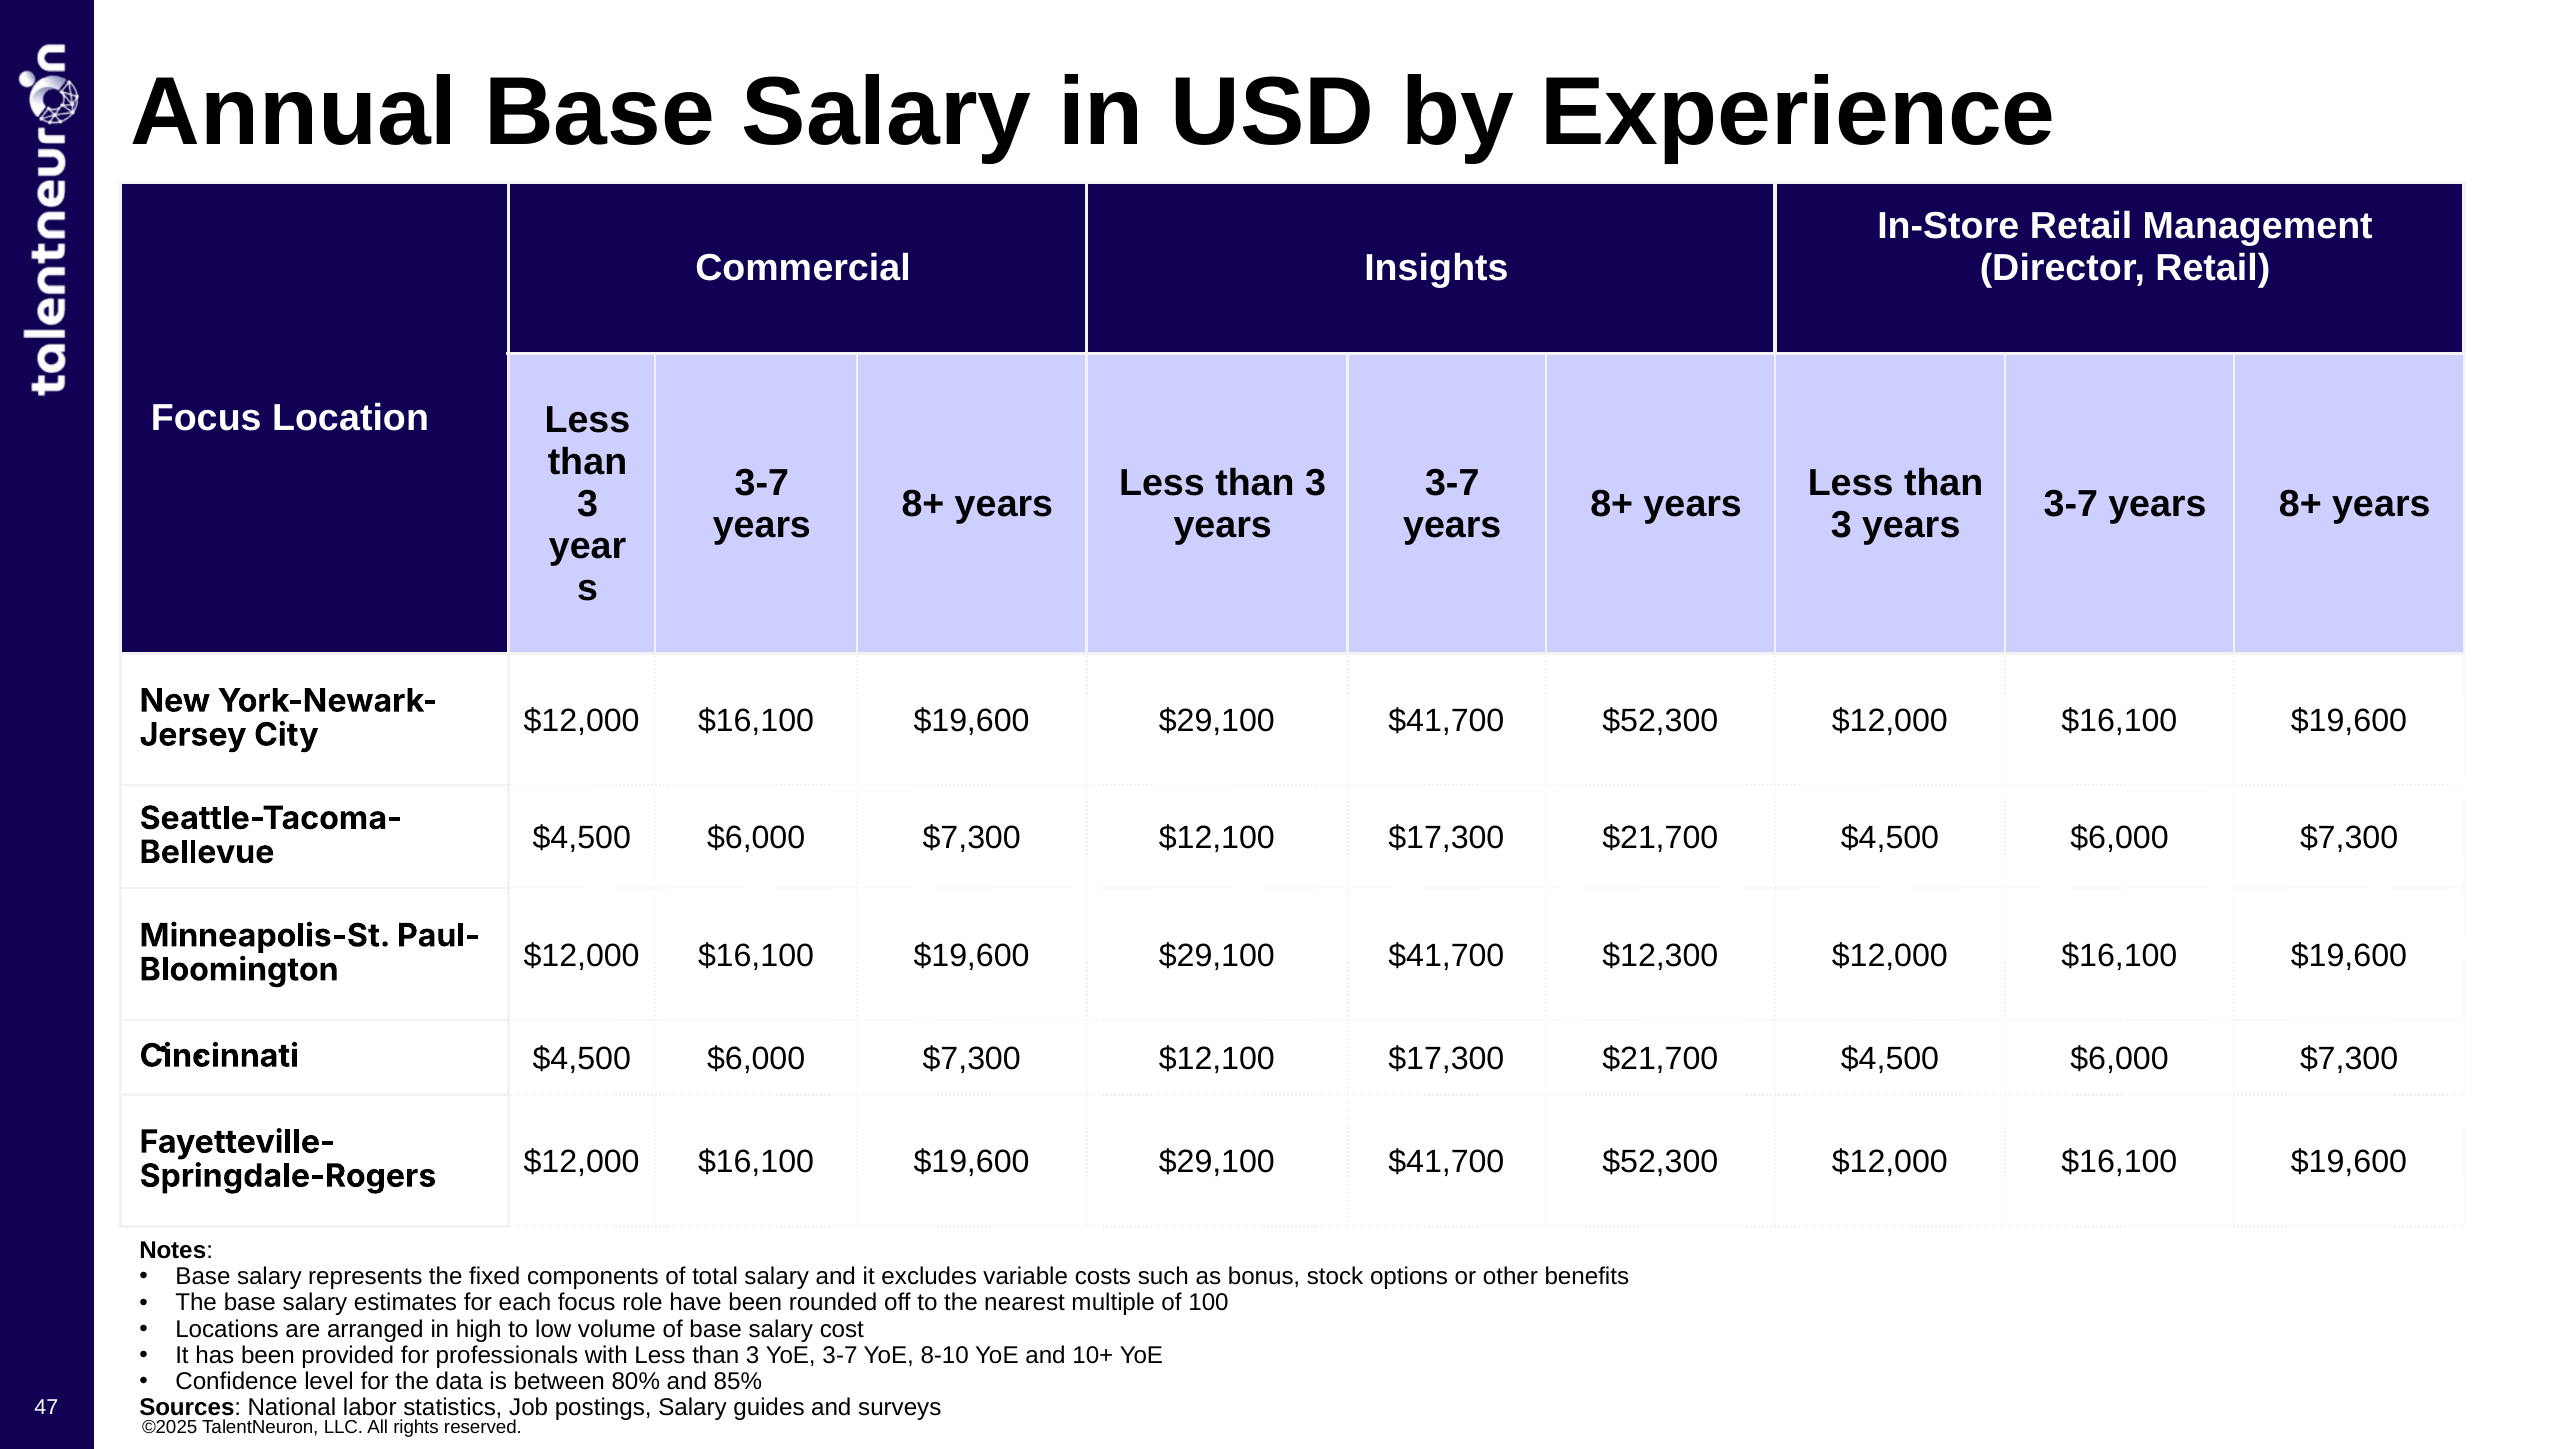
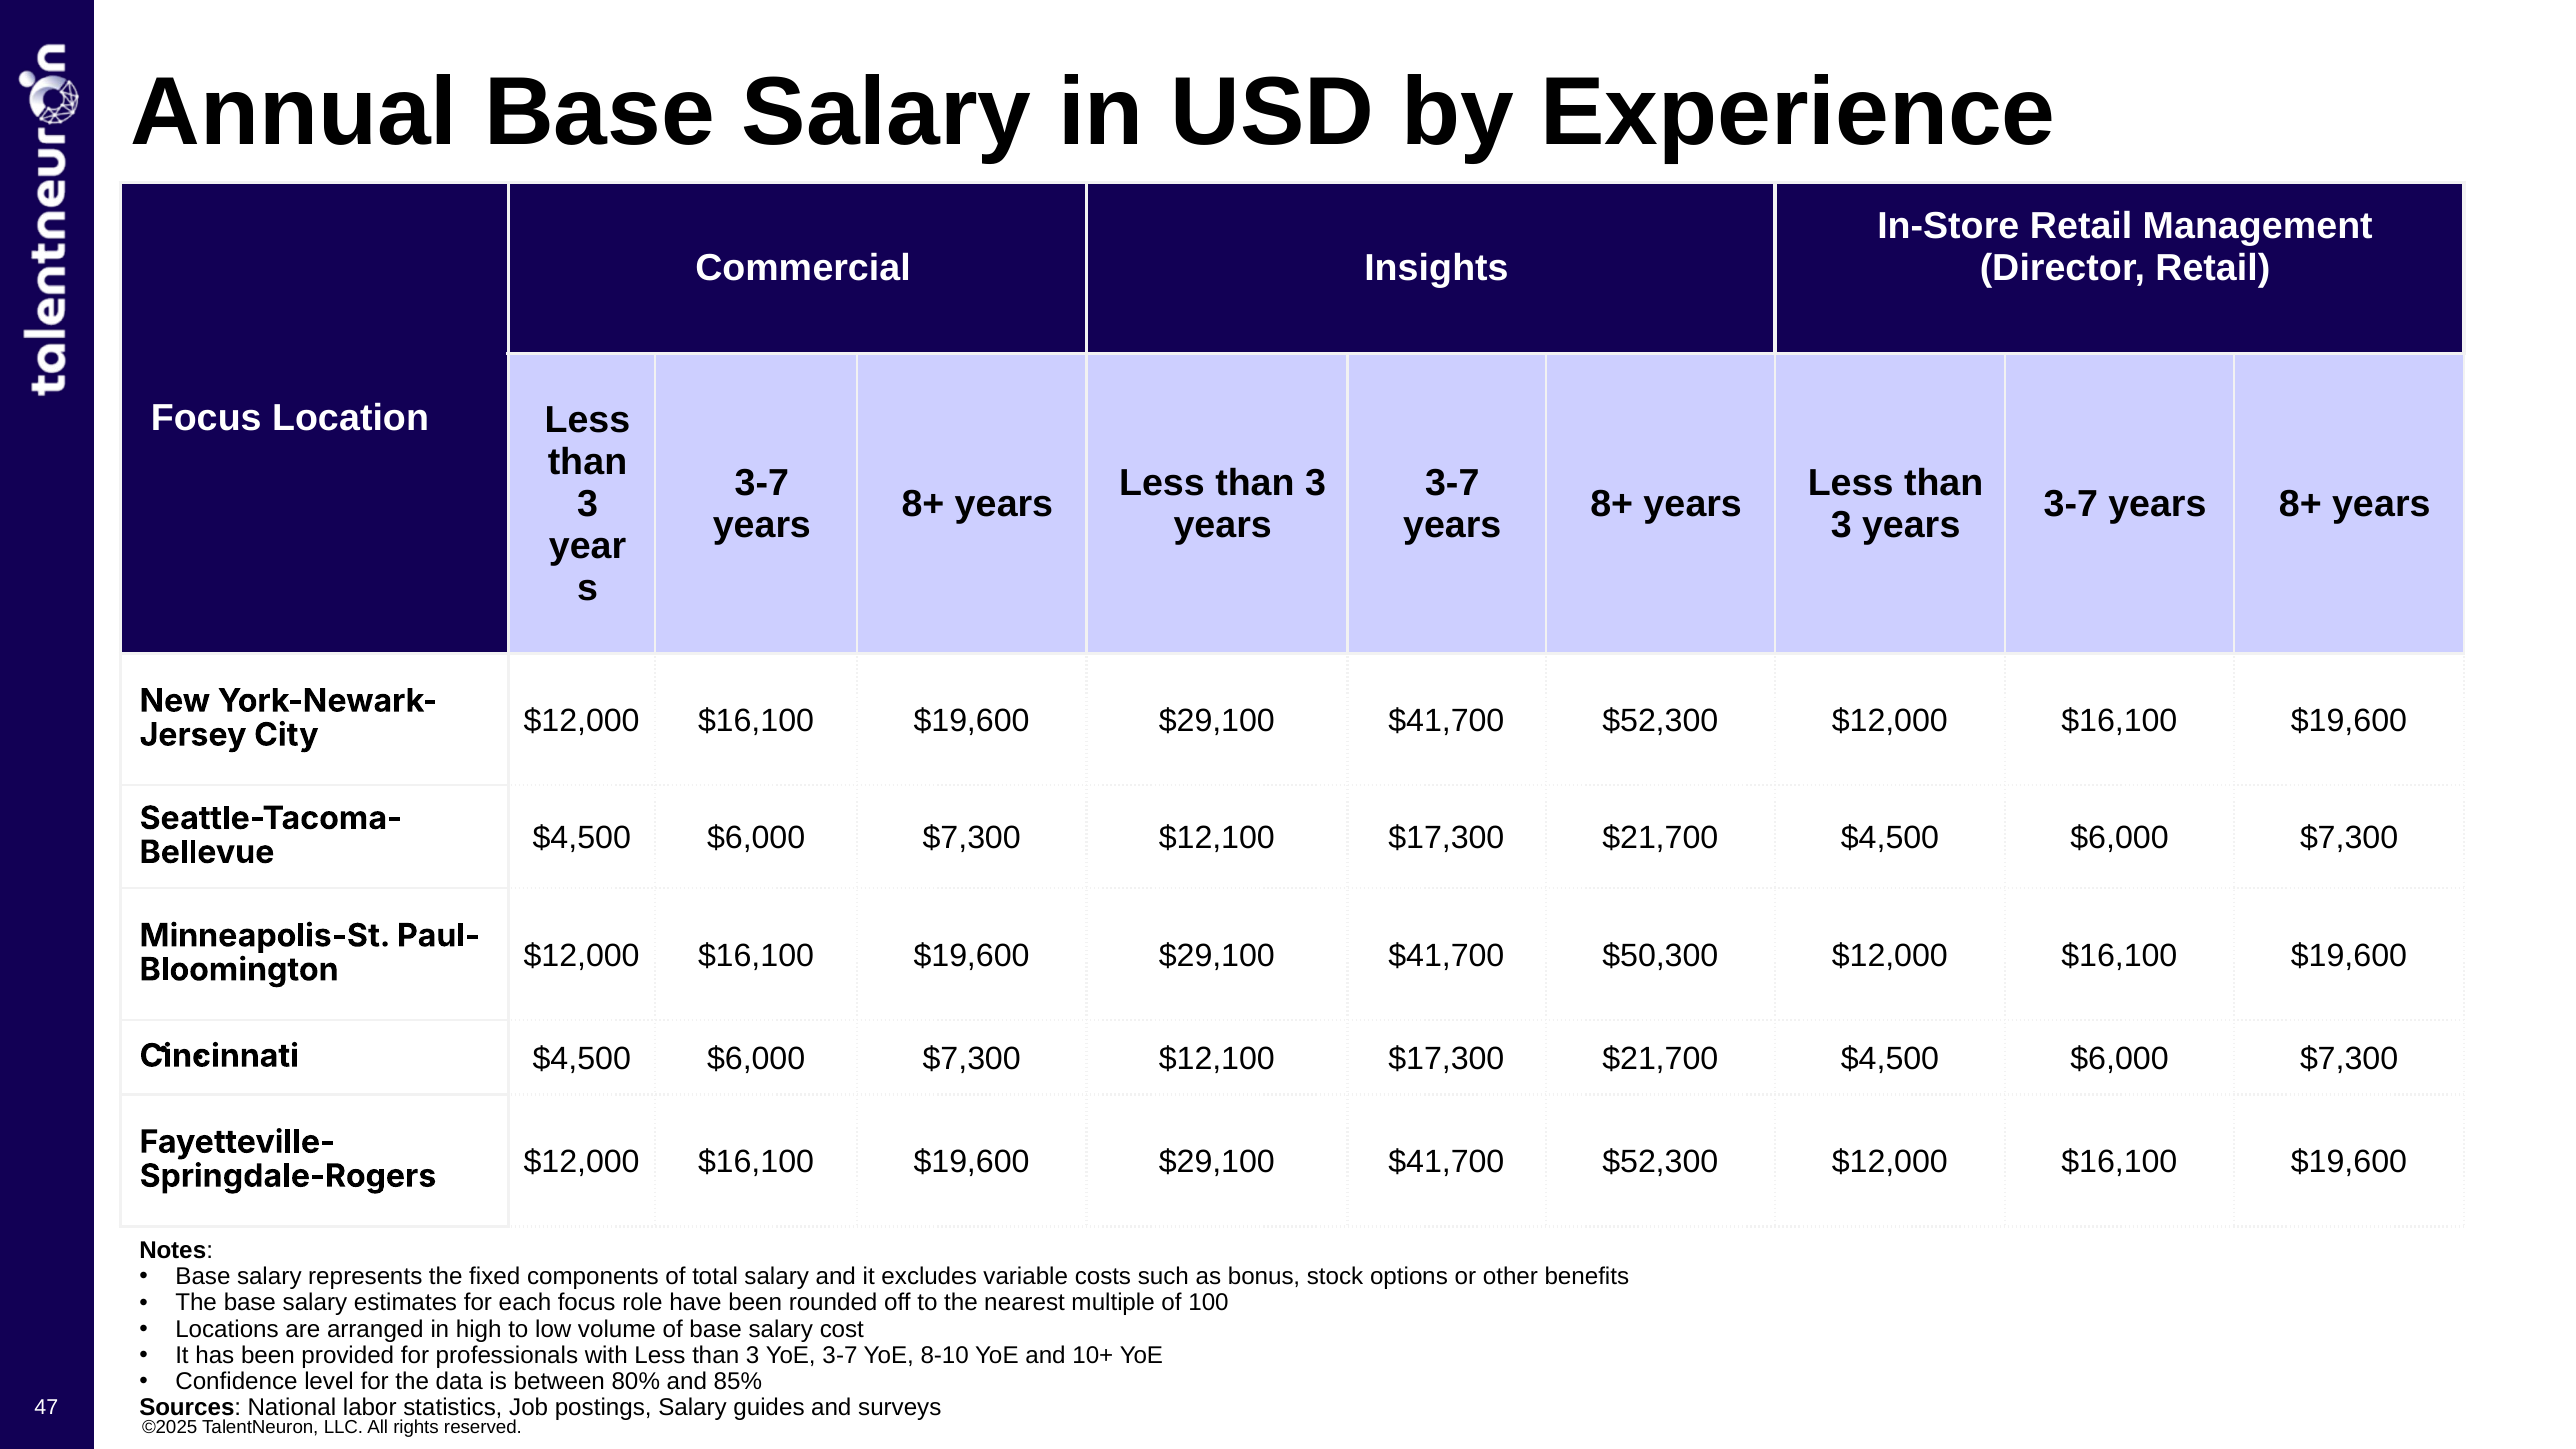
$12,300: $12,300 -> $50,300
